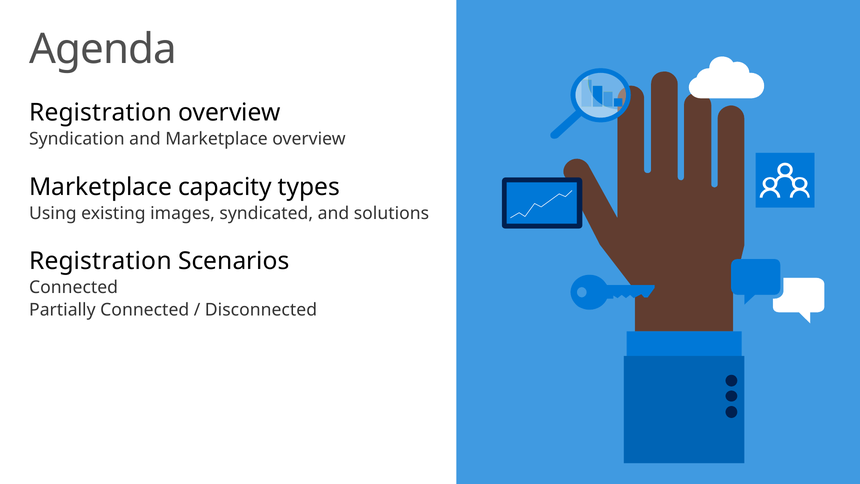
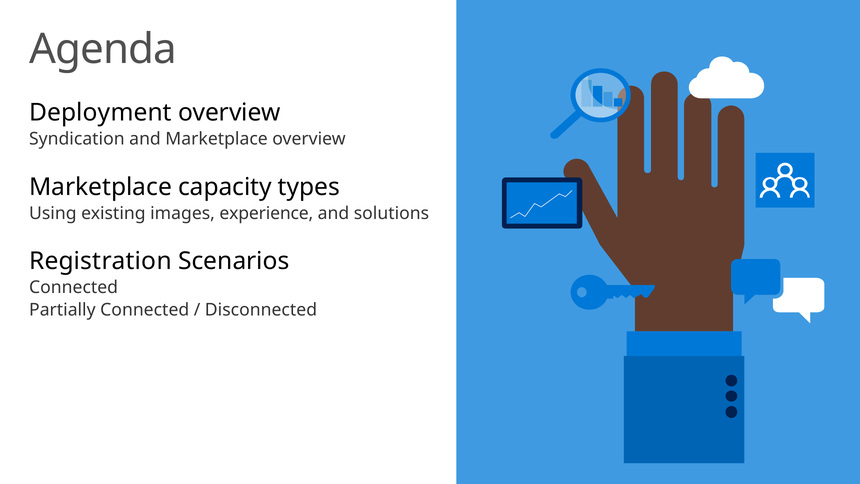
Registration at (100, 113): Registration -> Deployment
syndicated: syndicated -> experience
